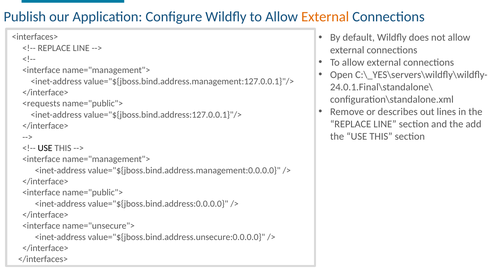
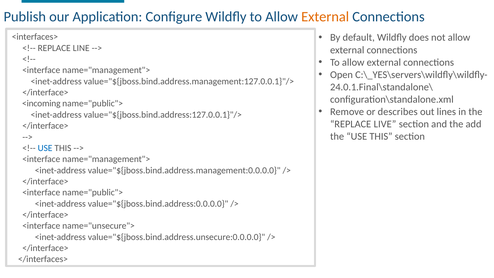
<requests: <requests -> <incoming
LINE at (385, 124): LINE -> LIVE
USE at (45, 148) colour: black -> blue
